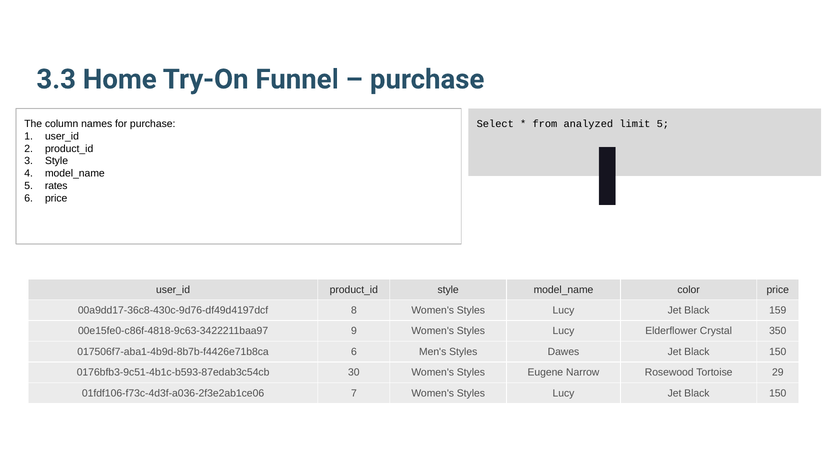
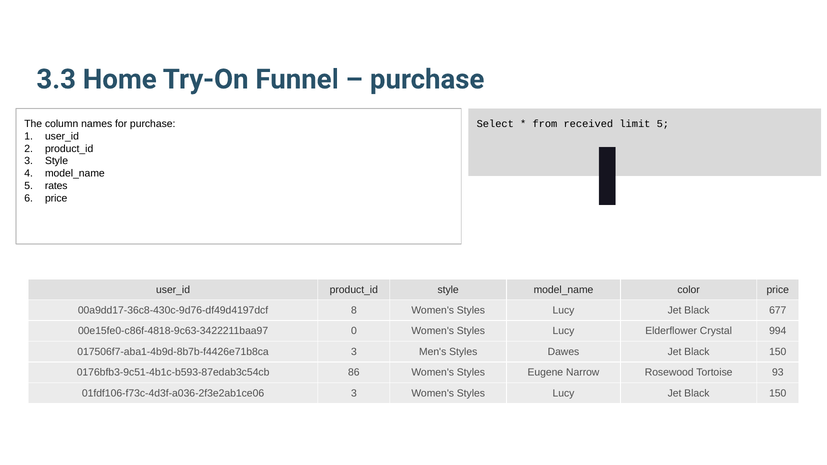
analyzed: analyzed -> received
159: 159 -> 677
9: 9 -> 0
350: 350 -> 994
017506f7-aba1-4b9d-8b7b-f4426e71b8ca 6: 6 -> 3
30: 30 -> 86
29: 29 -> 93
01fdf106-f73c-4d3f-a036-2f3e2ab1ce06 7: 7 -> 3
